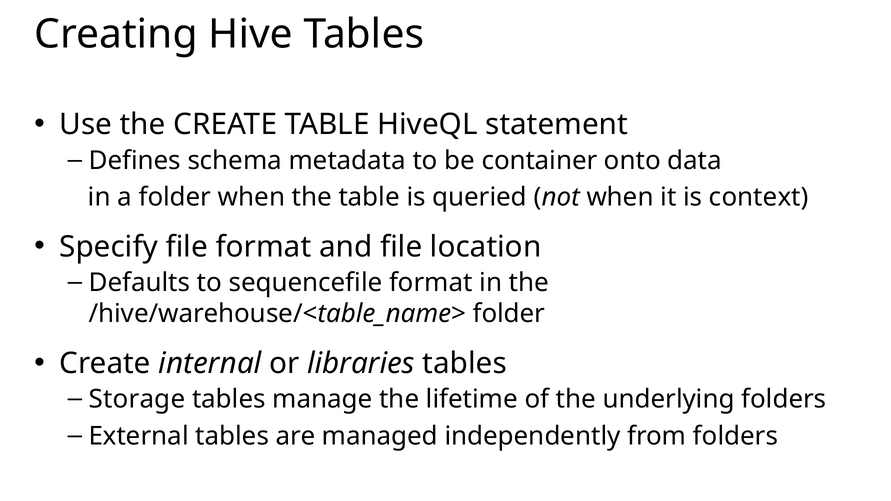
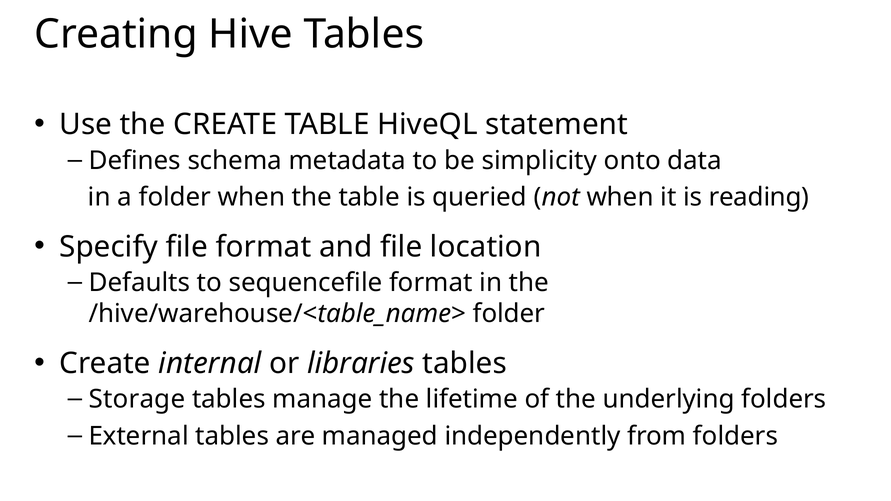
container: container -> simplicity
context: context -> reading
